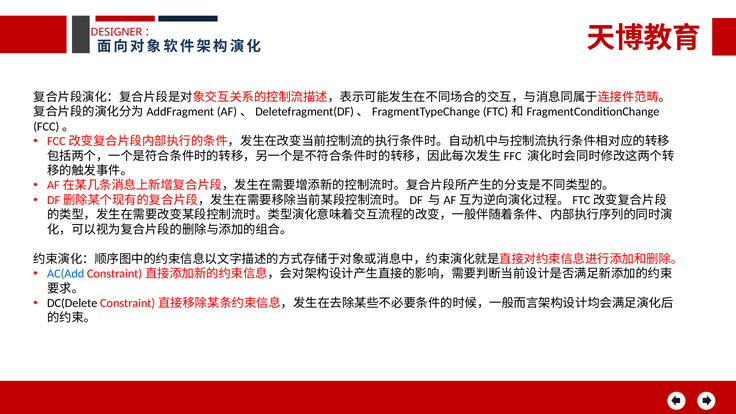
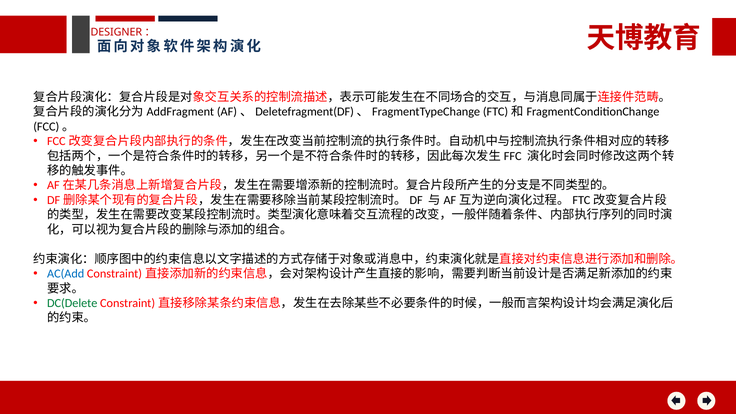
DC(Delete colour: black -> green
